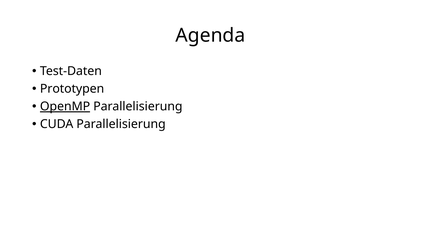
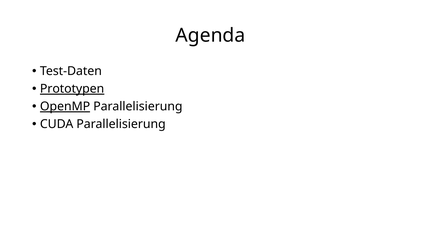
Prototypen underline: none -> present
